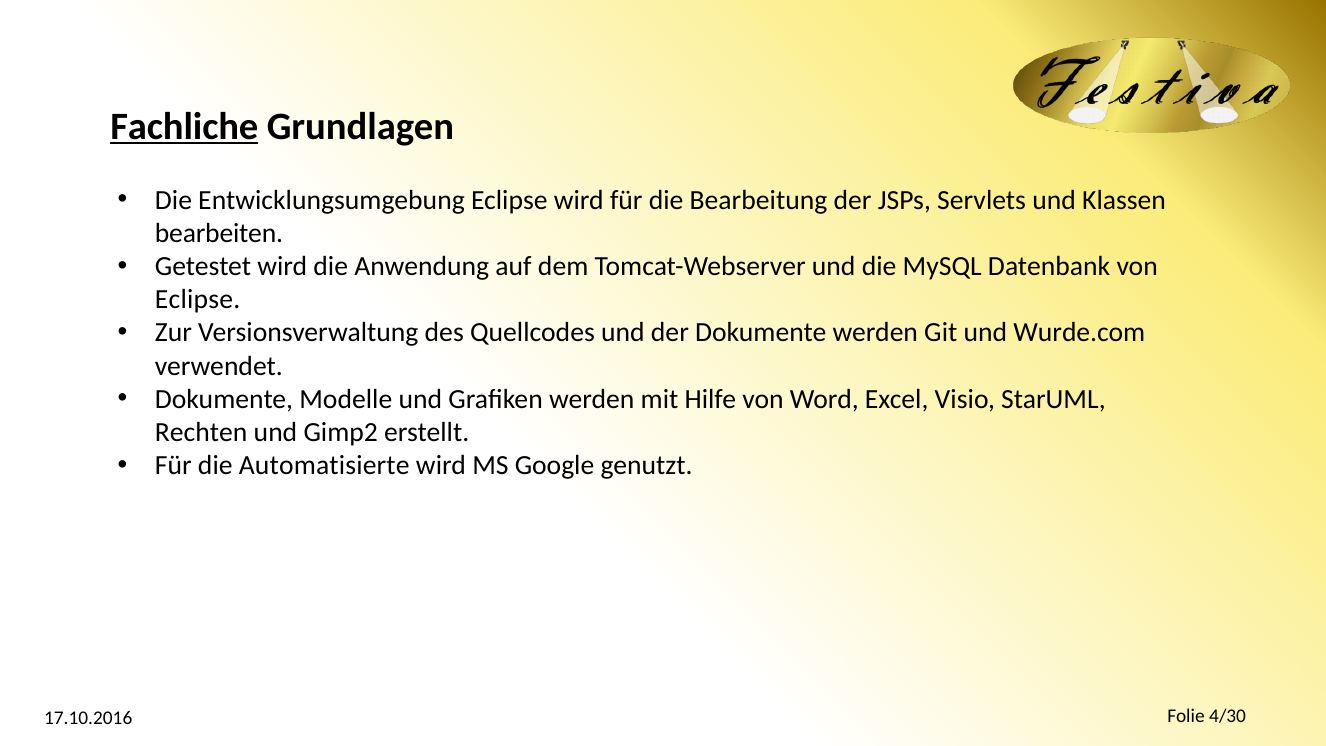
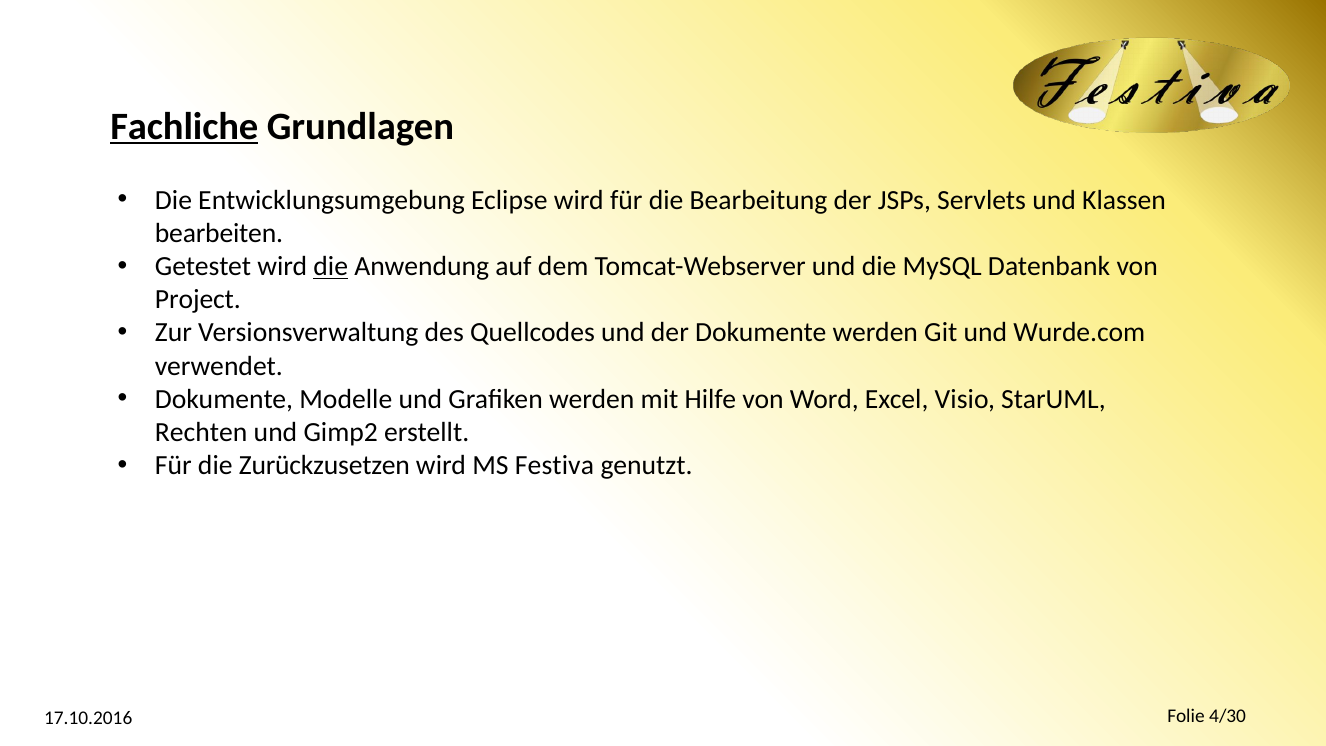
die at (331, 266) underline: none -> present
Eclipse at (198, 300): Eclipse -> Project
Automatisierte: Automatisierte -> Zurückzusetzen
Google: Google -> Festiva
